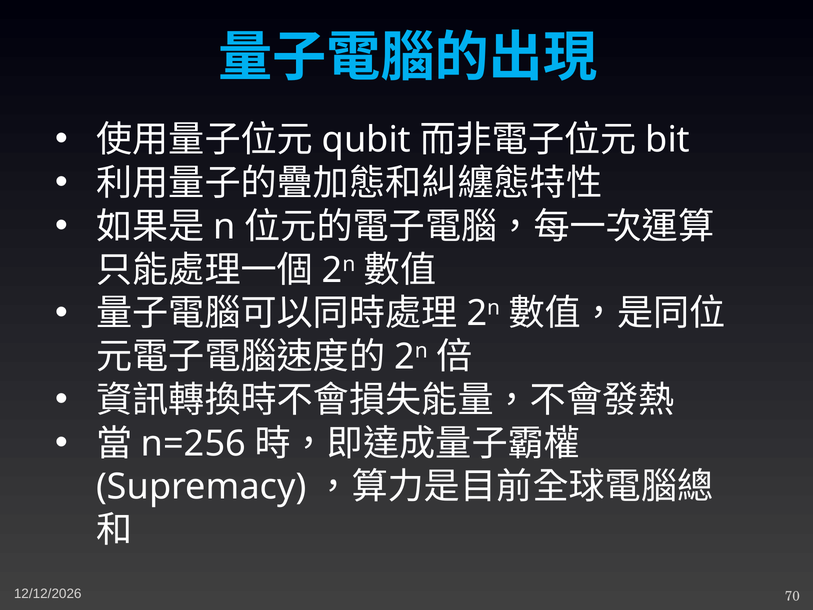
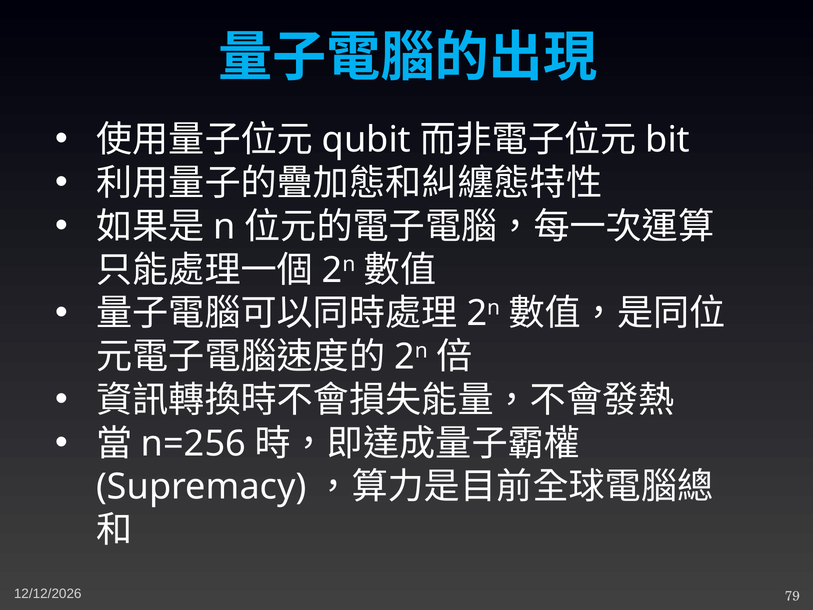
70: 70 -> 79
